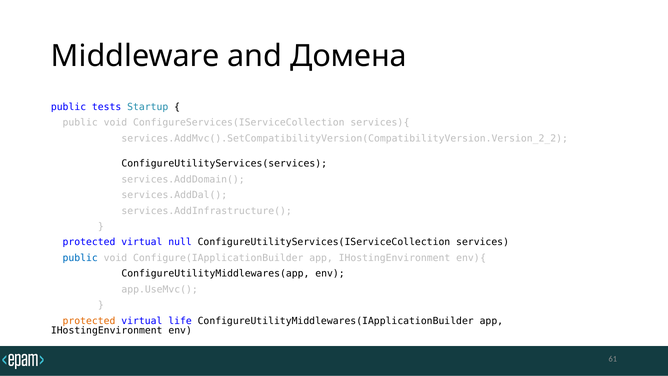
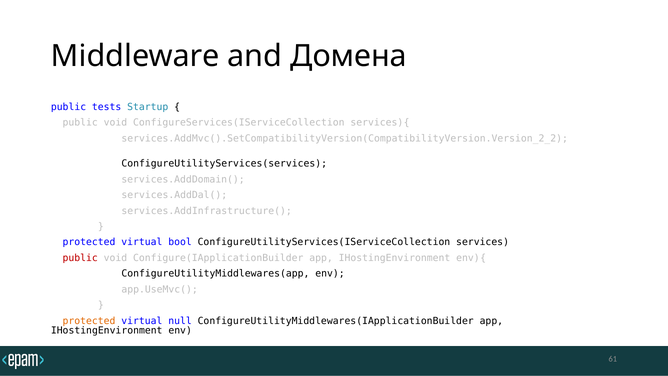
null: null -> bool
public at (80, 258) colour: blue -> red
life: life -> null
